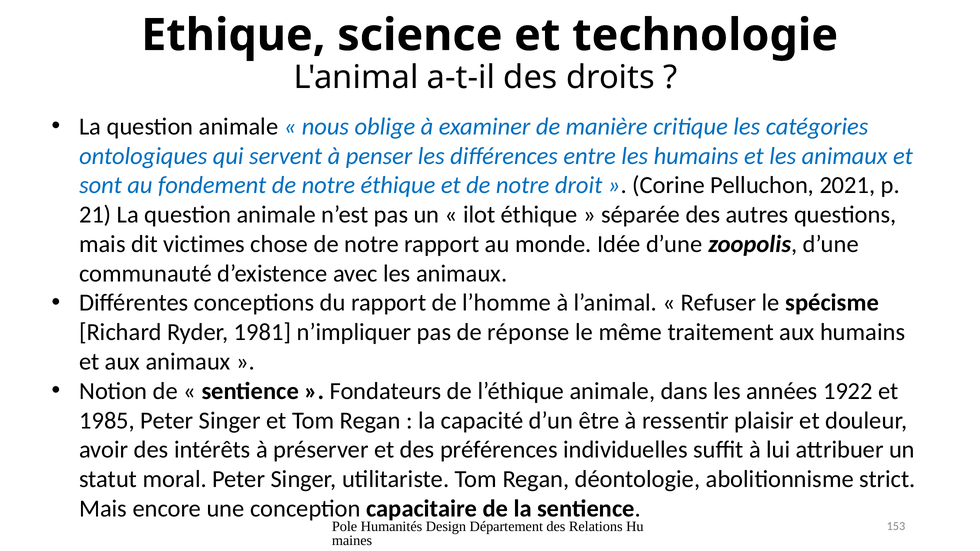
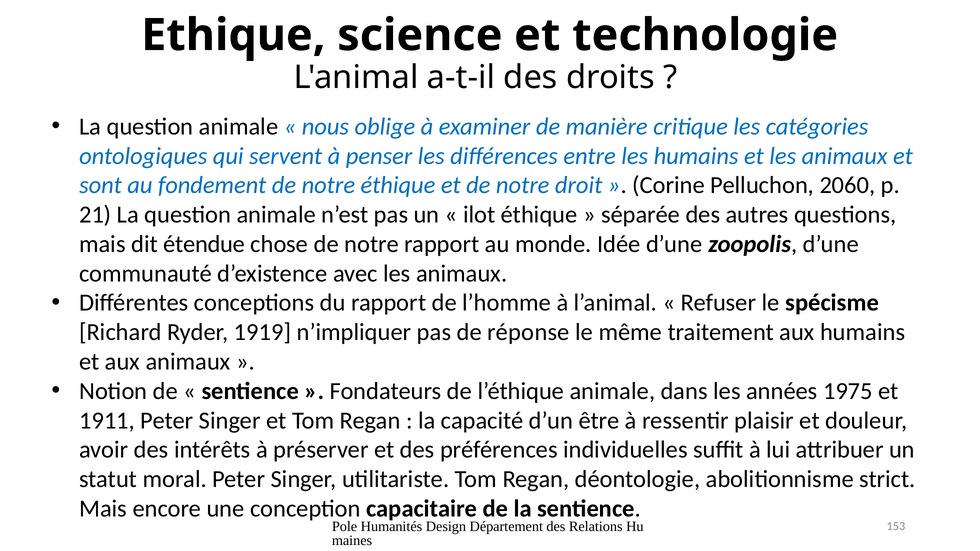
2021: 2021 -> 2060
victimes: victimes -> étendue
1981: 1981 -> 1919
1922: 1922 -> 1975
1985: 1985 -> 1911
